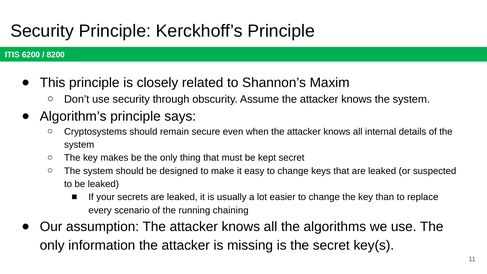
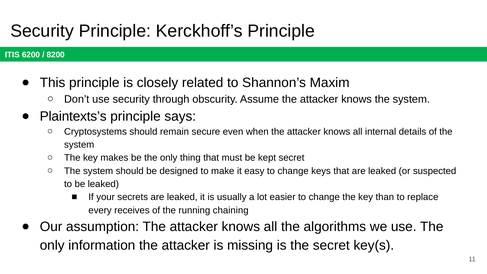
Algorithm’s: Algorithm’s -> Plaintexts’s
scenario: scenario -> receives
